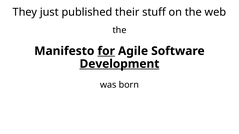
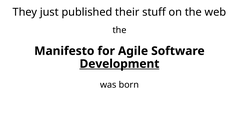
for underline: present -> none
